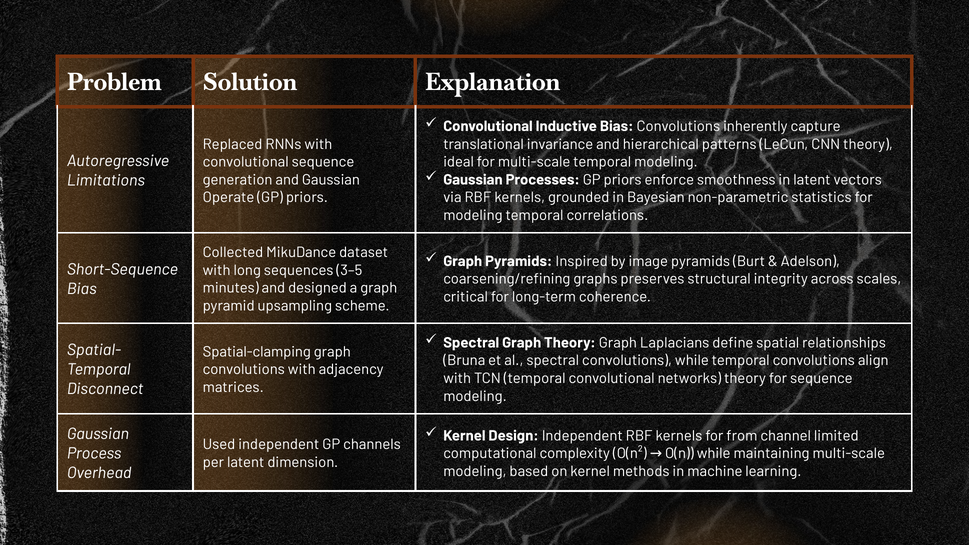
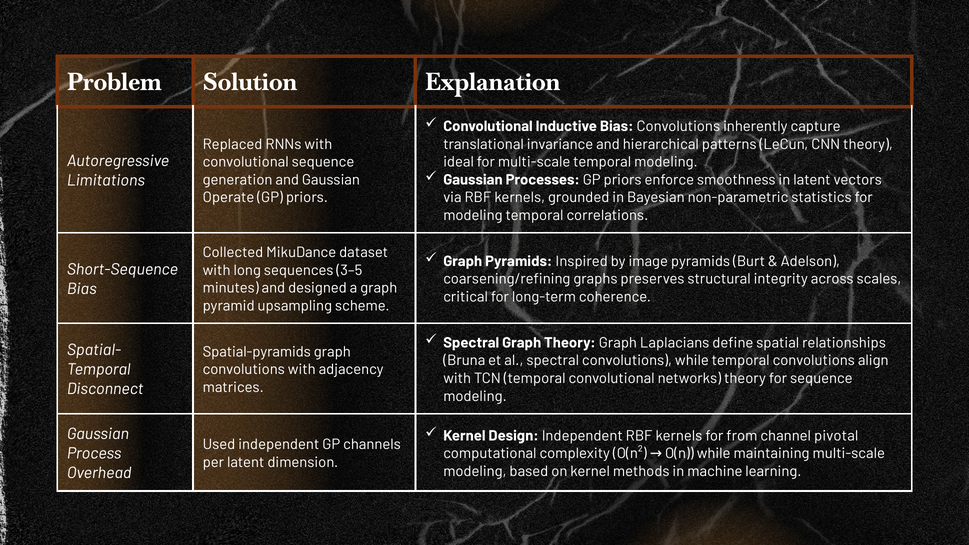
Spatial-clamping: Spatial-clamping -> Spatial-pyramids
limited: limited -> pivotal
